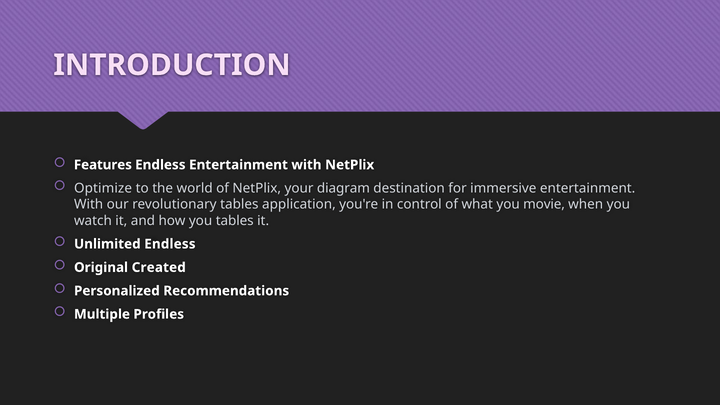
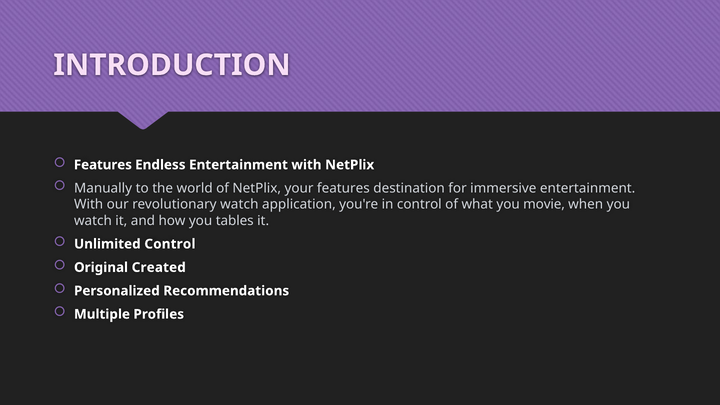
Optimize: Optimize -> Manually
your diagram: diagram -> features
revolutionary tables: tables -> watch
Unlimited Endless: Endless -> Control
